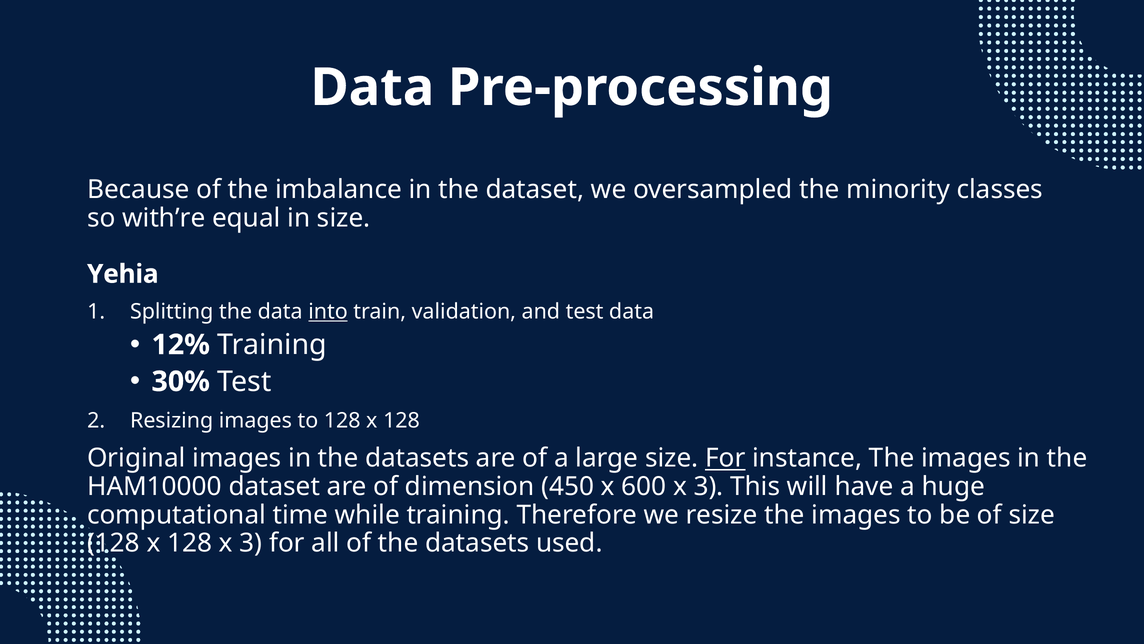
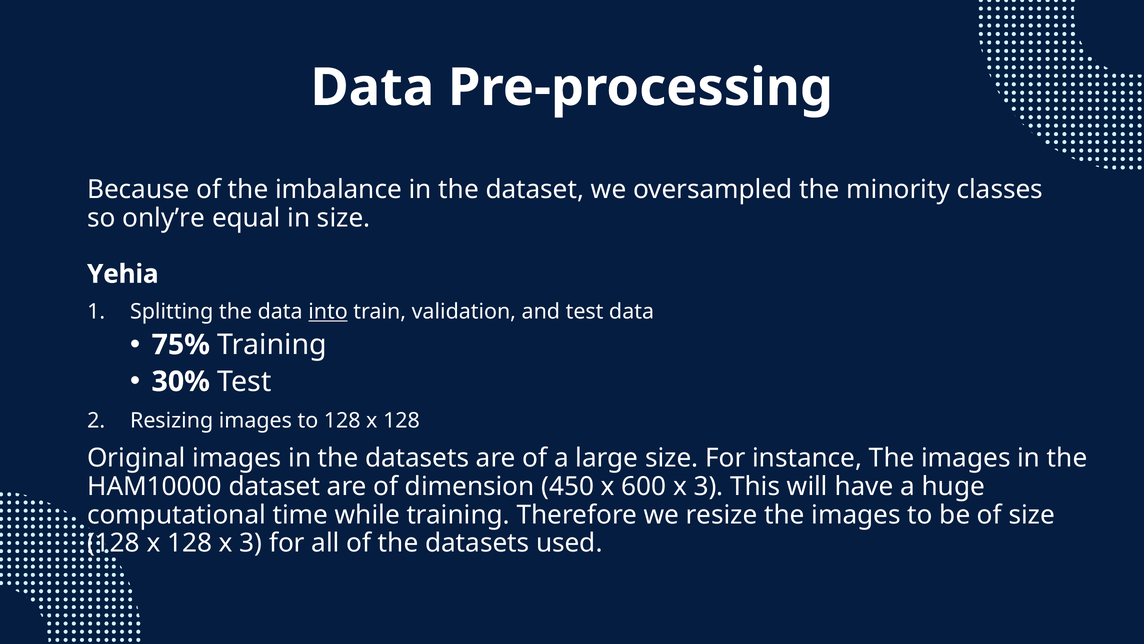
with’re: with’re -> only’re
12%: 12% -> 75%
For at (725, 458) underline: present -> none
